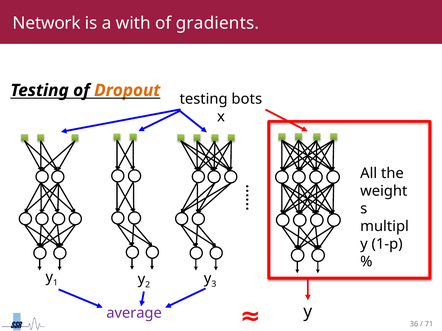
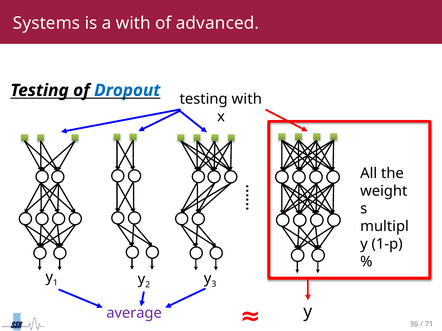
Network: Network -> Systems
gradients: gradients -> advanced
Dropout colour: orange -> blue
testing bots: bots -> with
